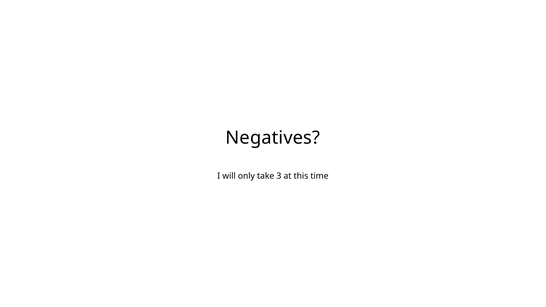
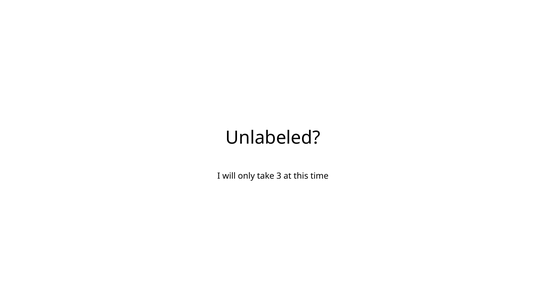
Negatives: Negatives -> Unlabeled
